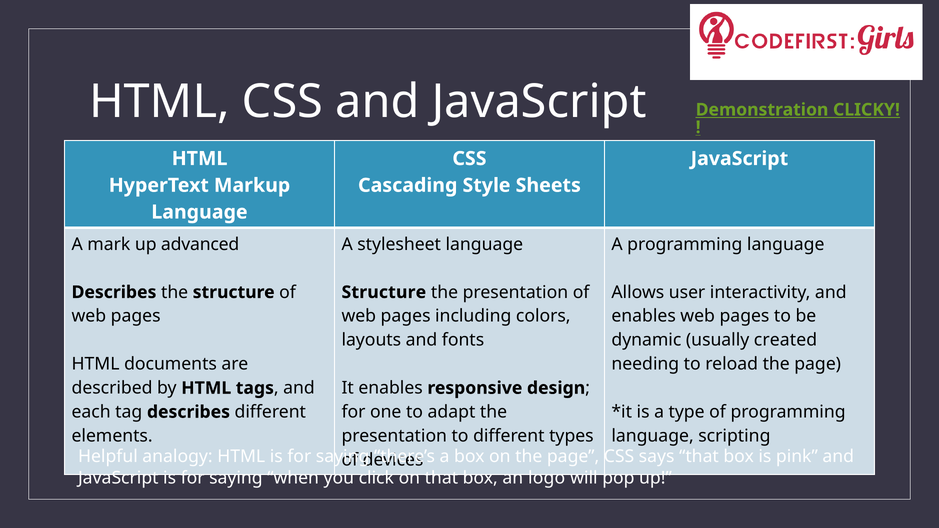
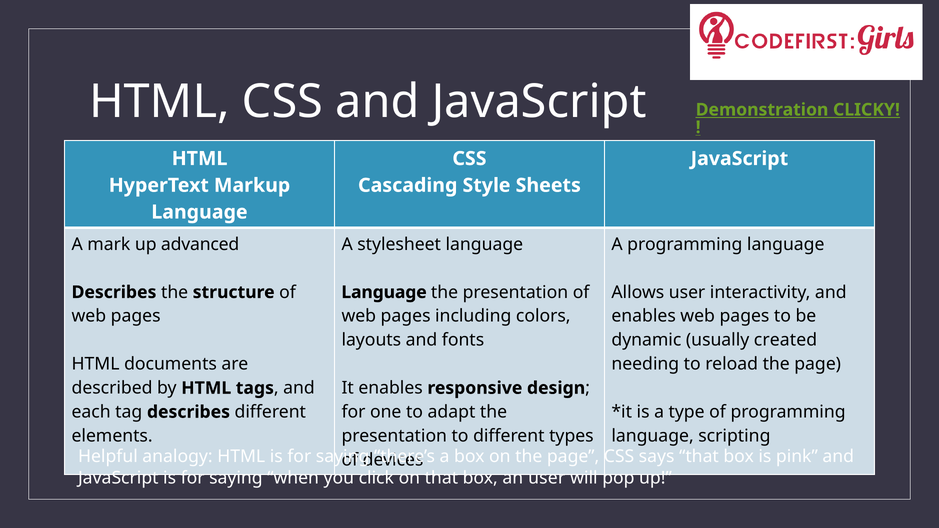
Structure at (384, 292): Structure -> Language
an logo: logo -> user
